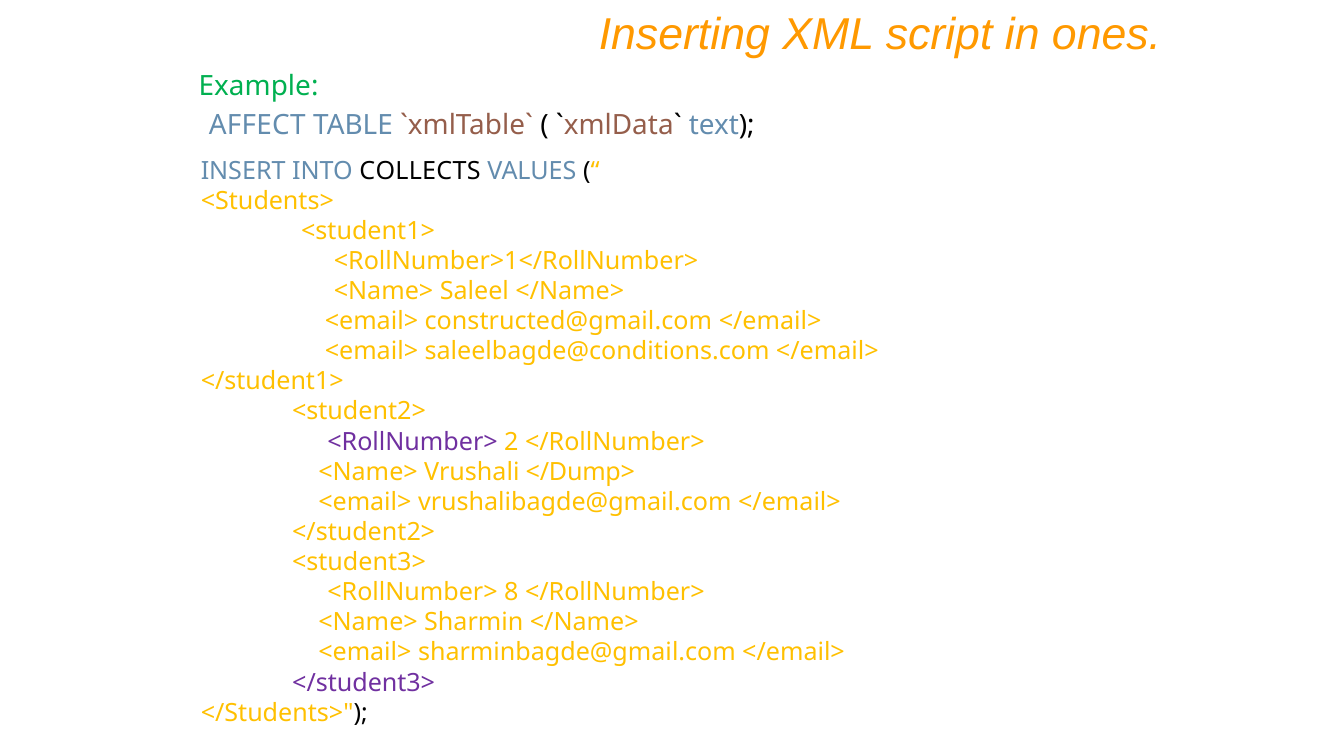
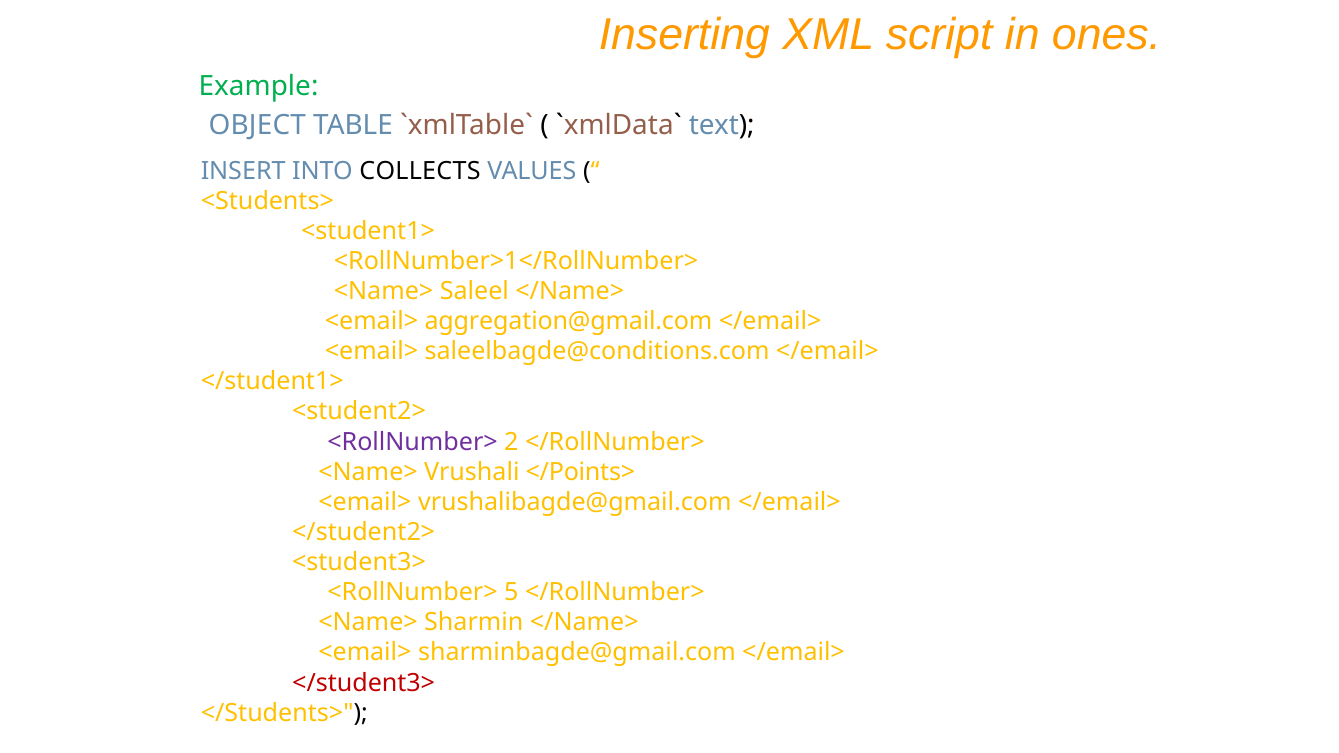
AFFECT: AFFECT -> OBJECT
constructed@gmail.com: constructed@gmail.com -> aggregation@gmail.com
</Dump>: </Dump> -> </Points>
8: 8 -> 5
</student3> colour: purple -> red
